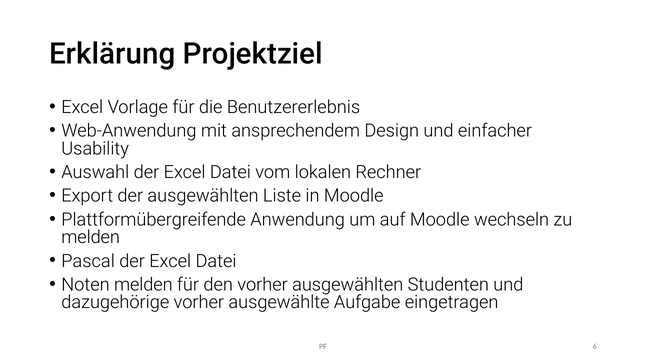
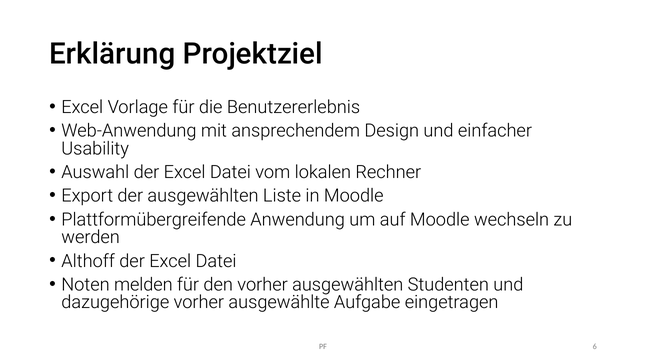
melden at (91, 238): melden -> werden
Pascal: Pascal -> Althoff
